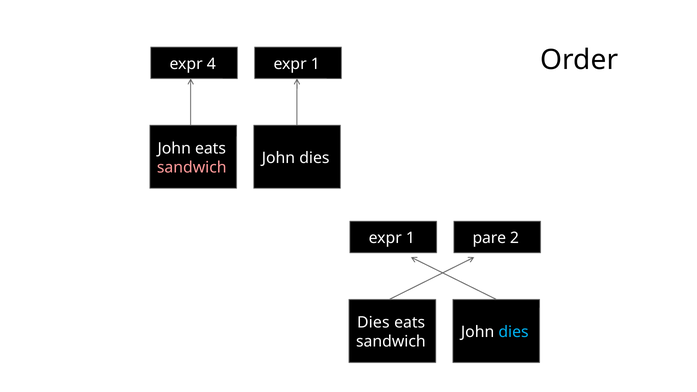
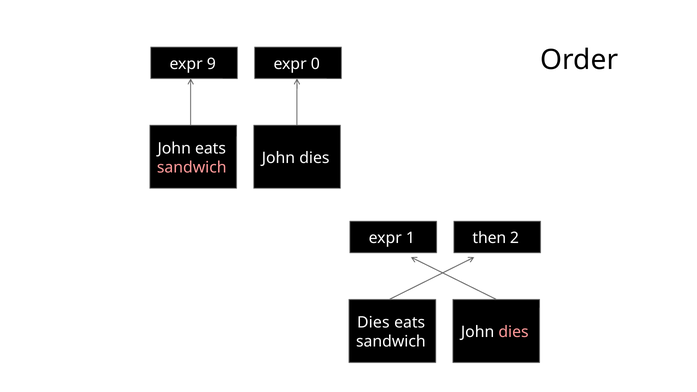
4: 4 -> 9
1 at (315, 64): 1 -> 0
pare: pare -> then
dies at (514, 332) colour: light blue -> pink
